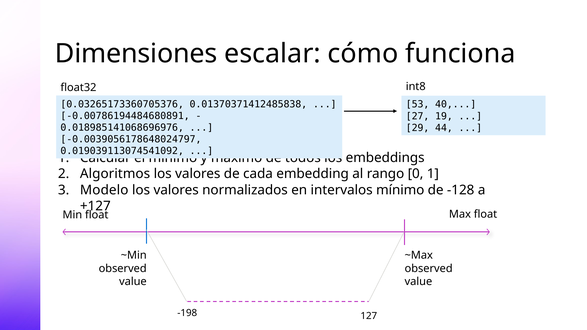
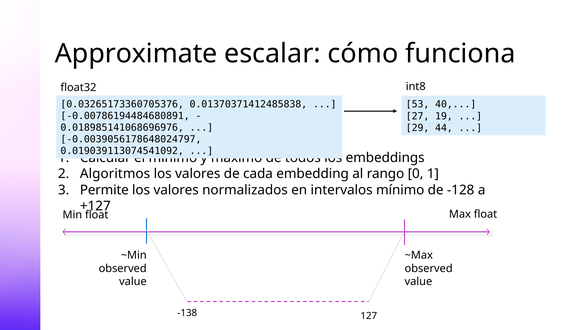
Dimensiones: Dimensiones -> Approximate
Modelo: Modelo -> Permite
-198: -198 -> -138
